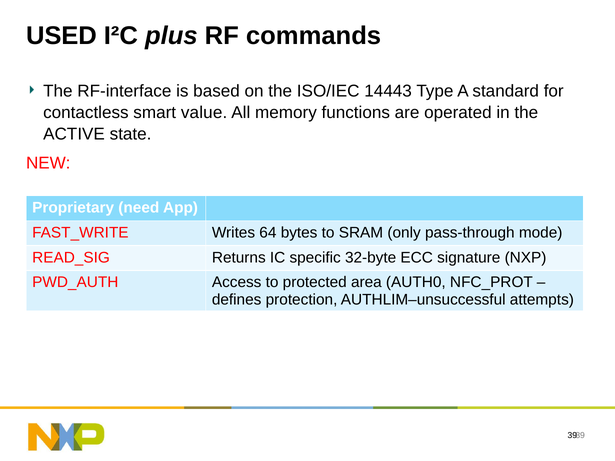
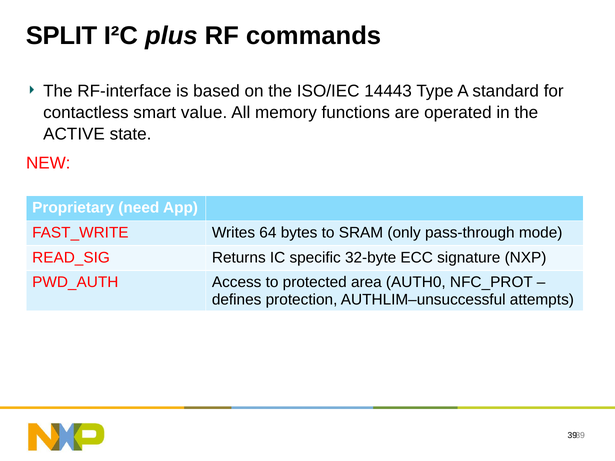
USED: USED -> SPLIT
